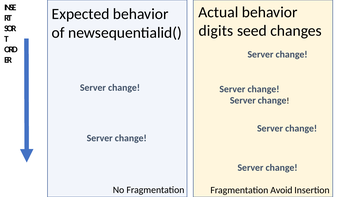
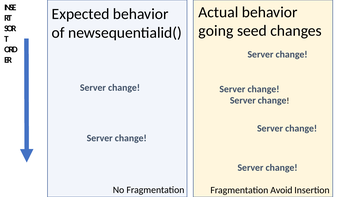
digits: digits -> going
